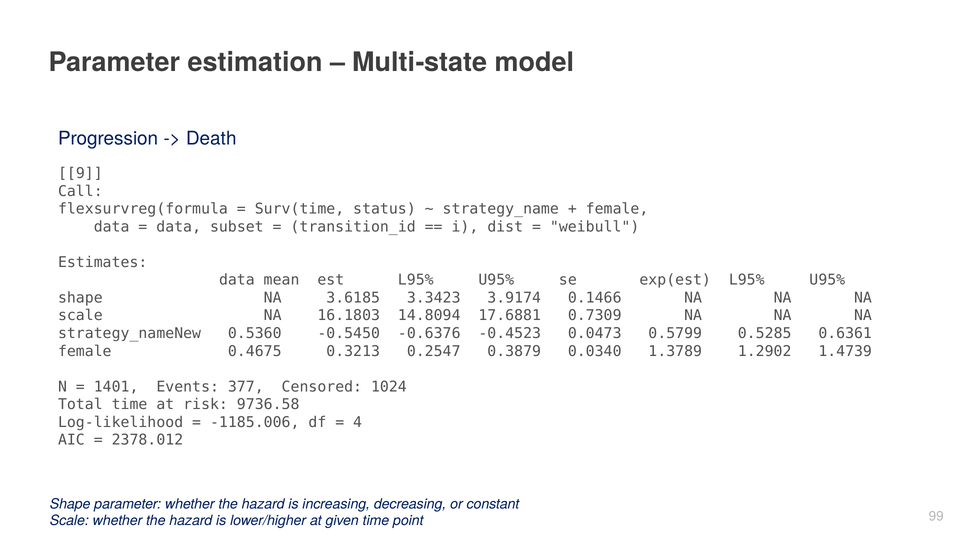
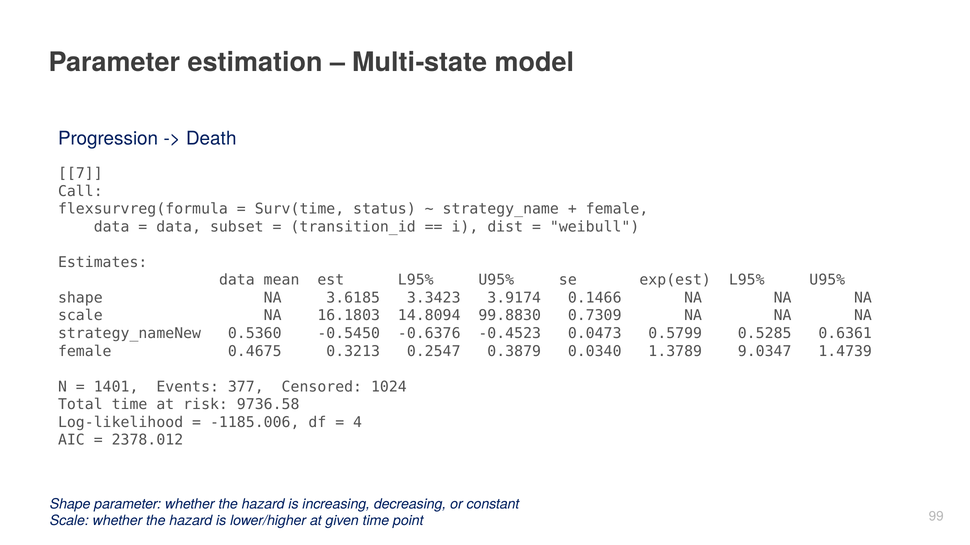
9: 9 -> 7
17.6881: 17.6881 -> 99.8830
1.2902: 1.2902 -> 9.0347
